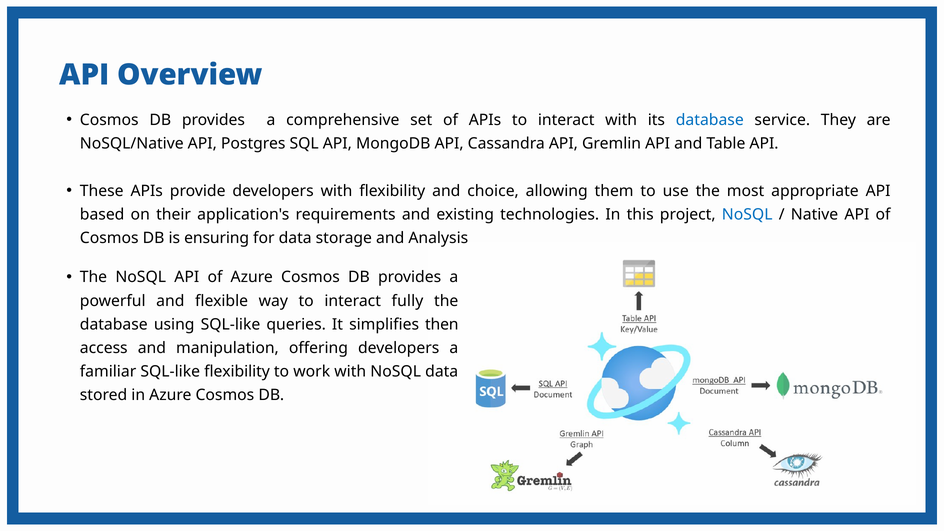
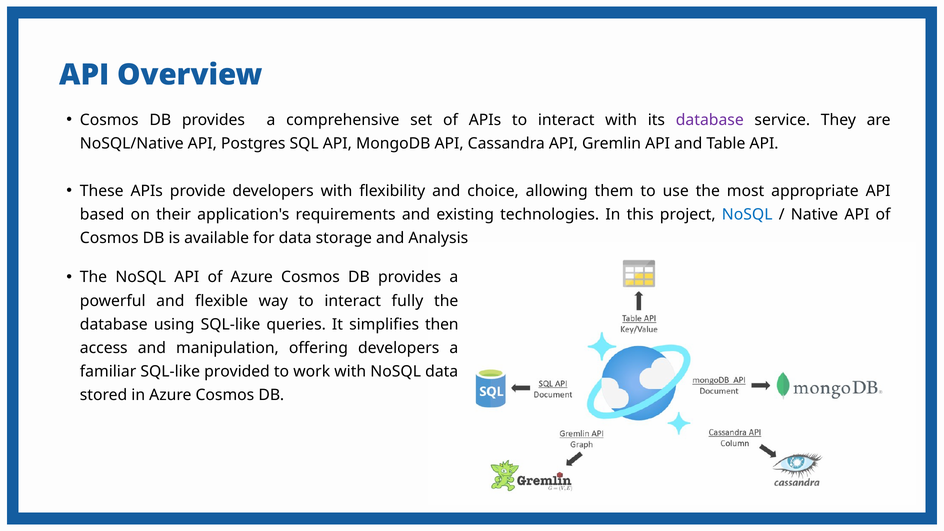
database at (710, 120) colour: blue -> purple
ensuring: ensuring -> available
SQL-like flexibility: flexibility -> provided
